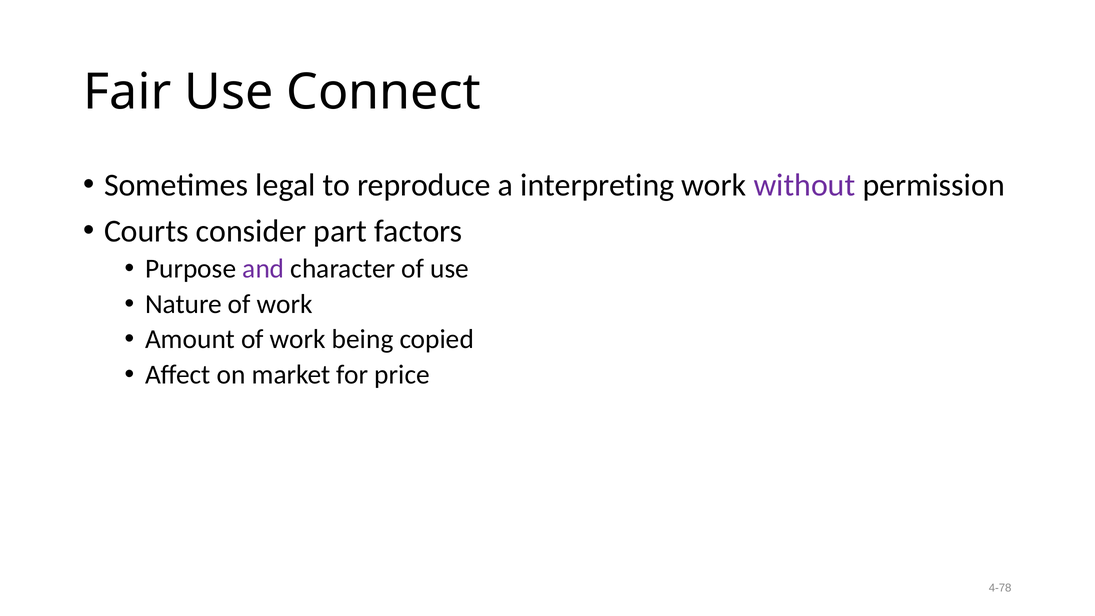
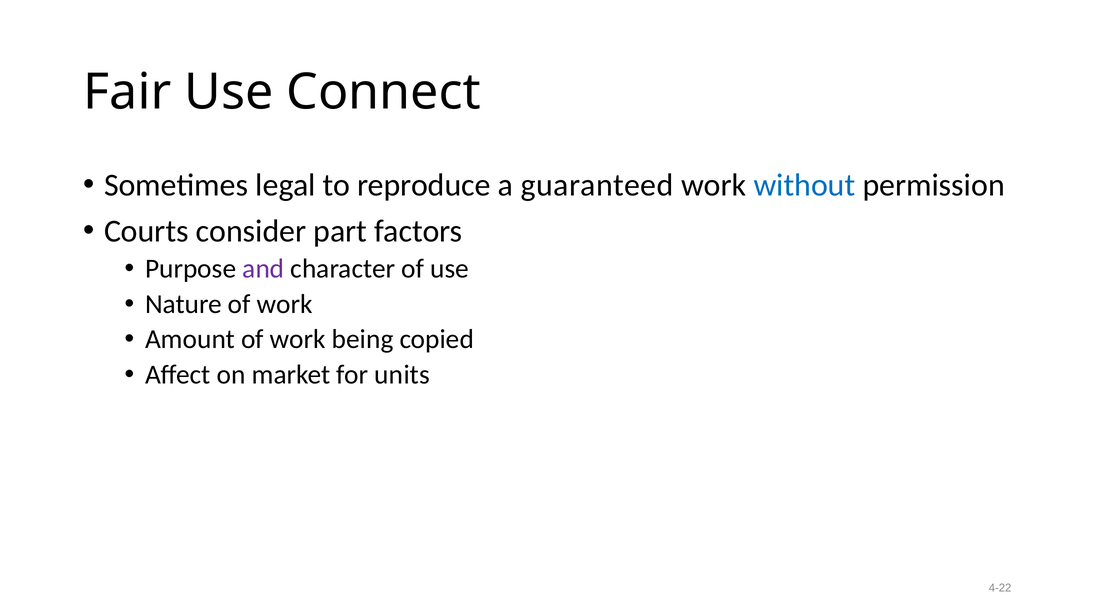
interpreting: interpreting -> guaranteed
without colour: purple -> blue
price: price -> units
4-78: 4-78 -> 4-22
